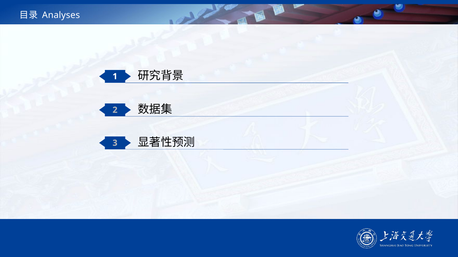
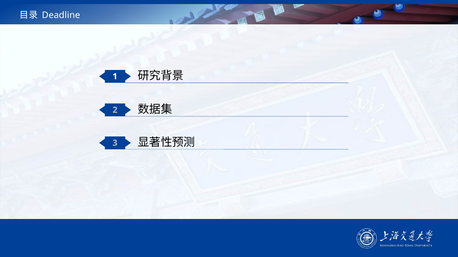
Analyses: Analyses -> Deadline
